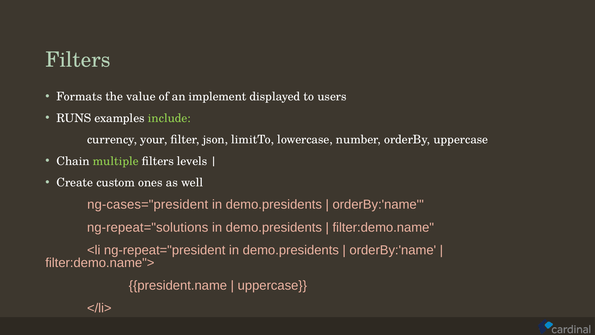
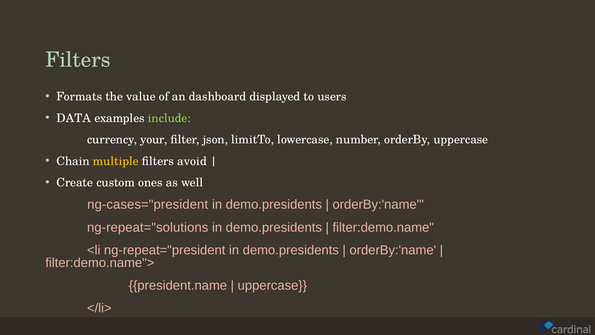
implement: implement -> dashboard
RUNS: RUNS -> DATA
multiple colour: light green -> yellow
levels: levels -> avoid
